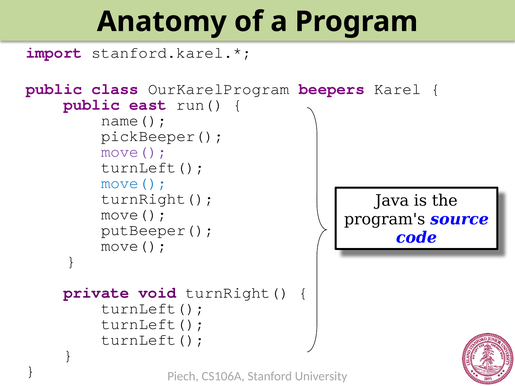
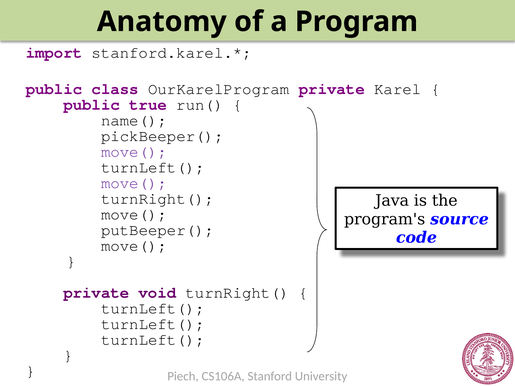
OurKarelProgram beepers: beepers -> private
east: east -> true
move( at (134, 183) colour: blue -> purple
